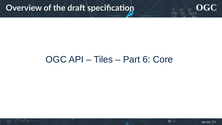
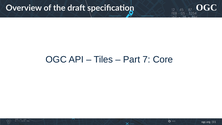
6: 6 -> 7
